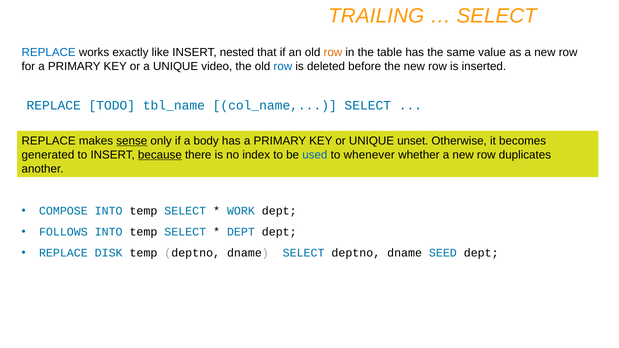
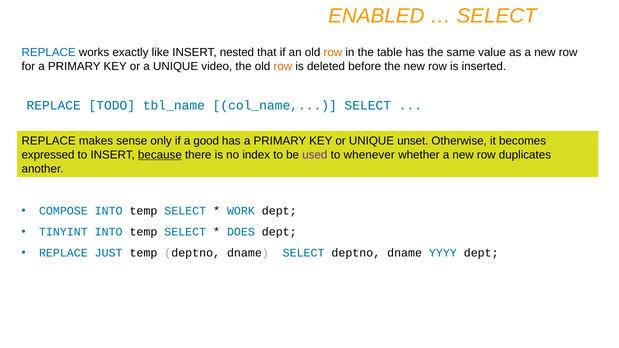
TRAILING: TRAILING -> ENABLED
row at (283, 67) colour: blue -> orange
sense underline: present -> none
body: body -> good
generated: generated -> expressed
used colour: blue -> purple
FOLLOWS: FOLLOWS -> TINYINT
DEPT at (241, 232): DEPT -> DOES
DISK: DISK -> JUST
SEED: SEED -> YYYY
